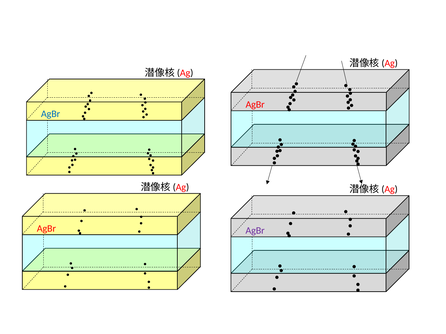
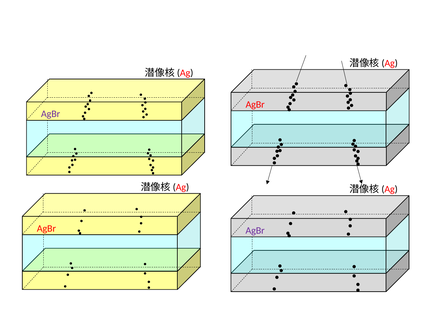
AgBr at (51, 114) colour: blue -> purple
